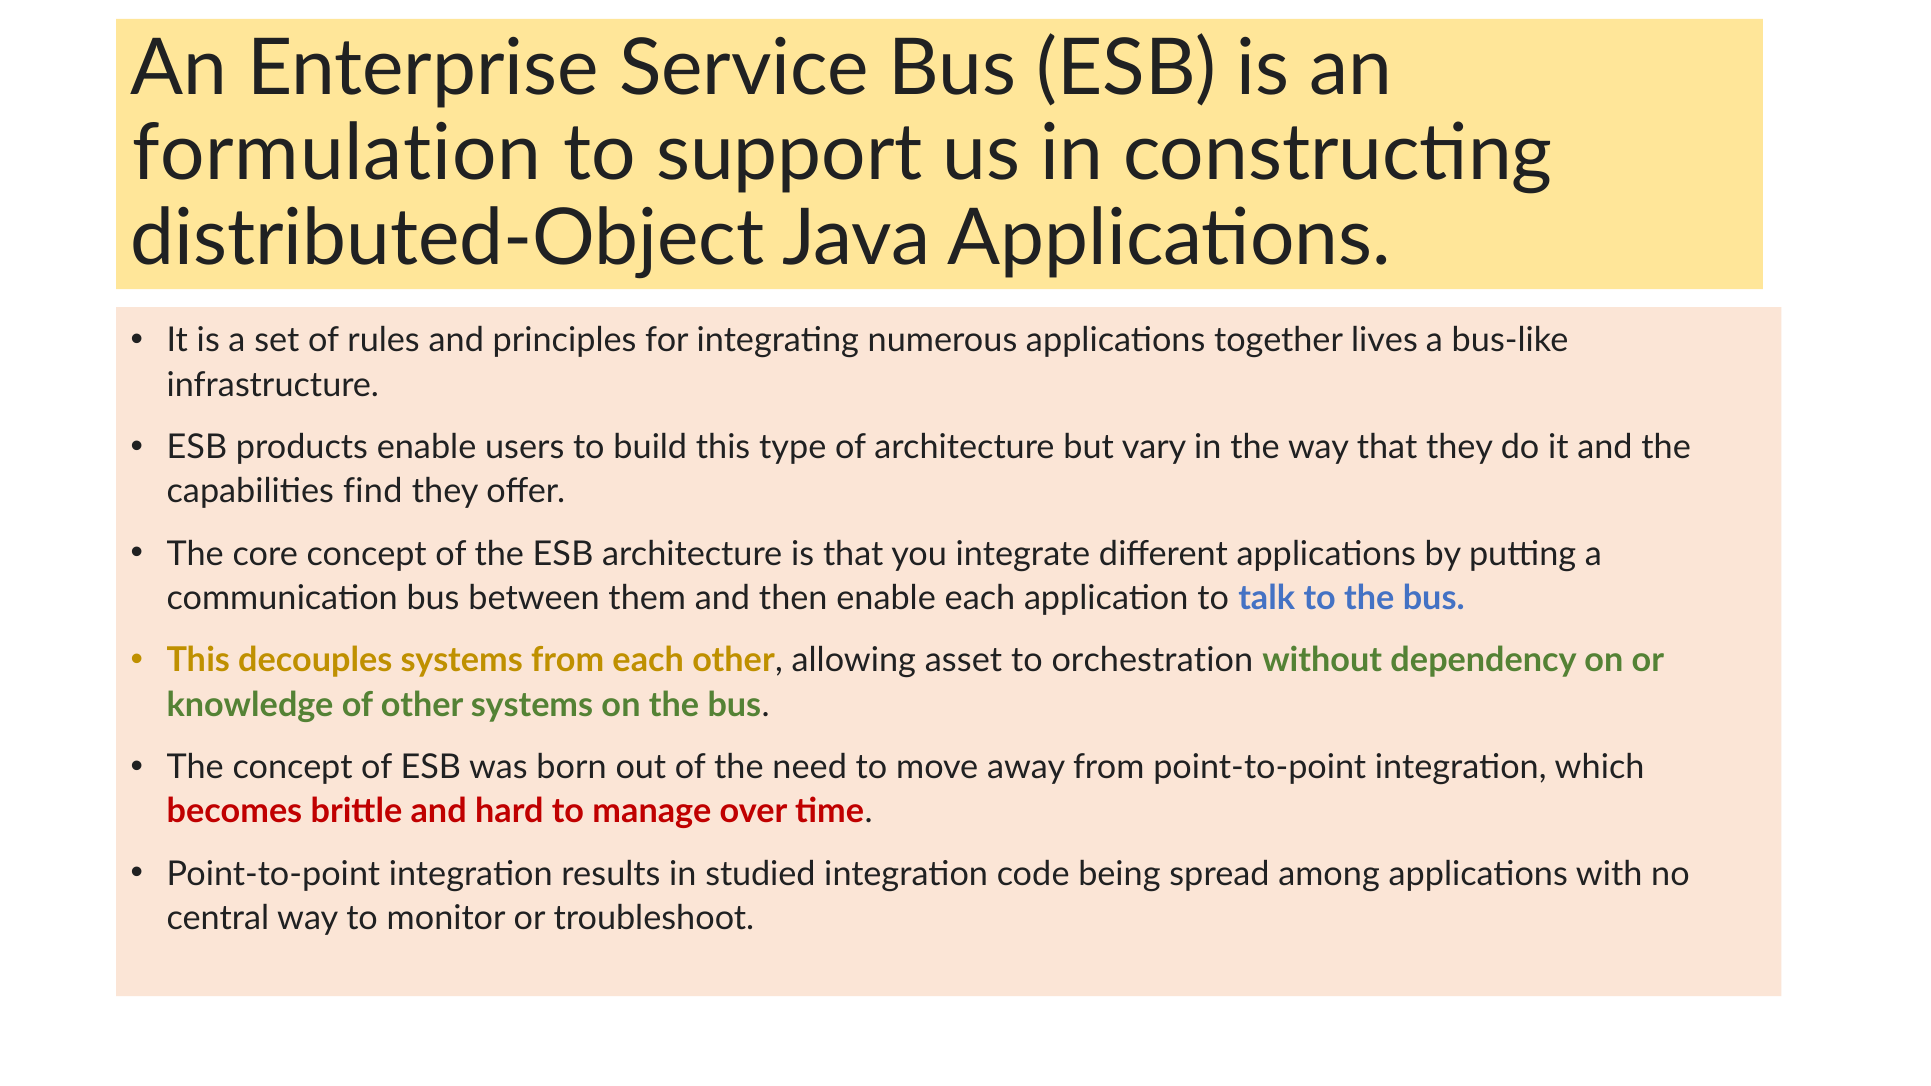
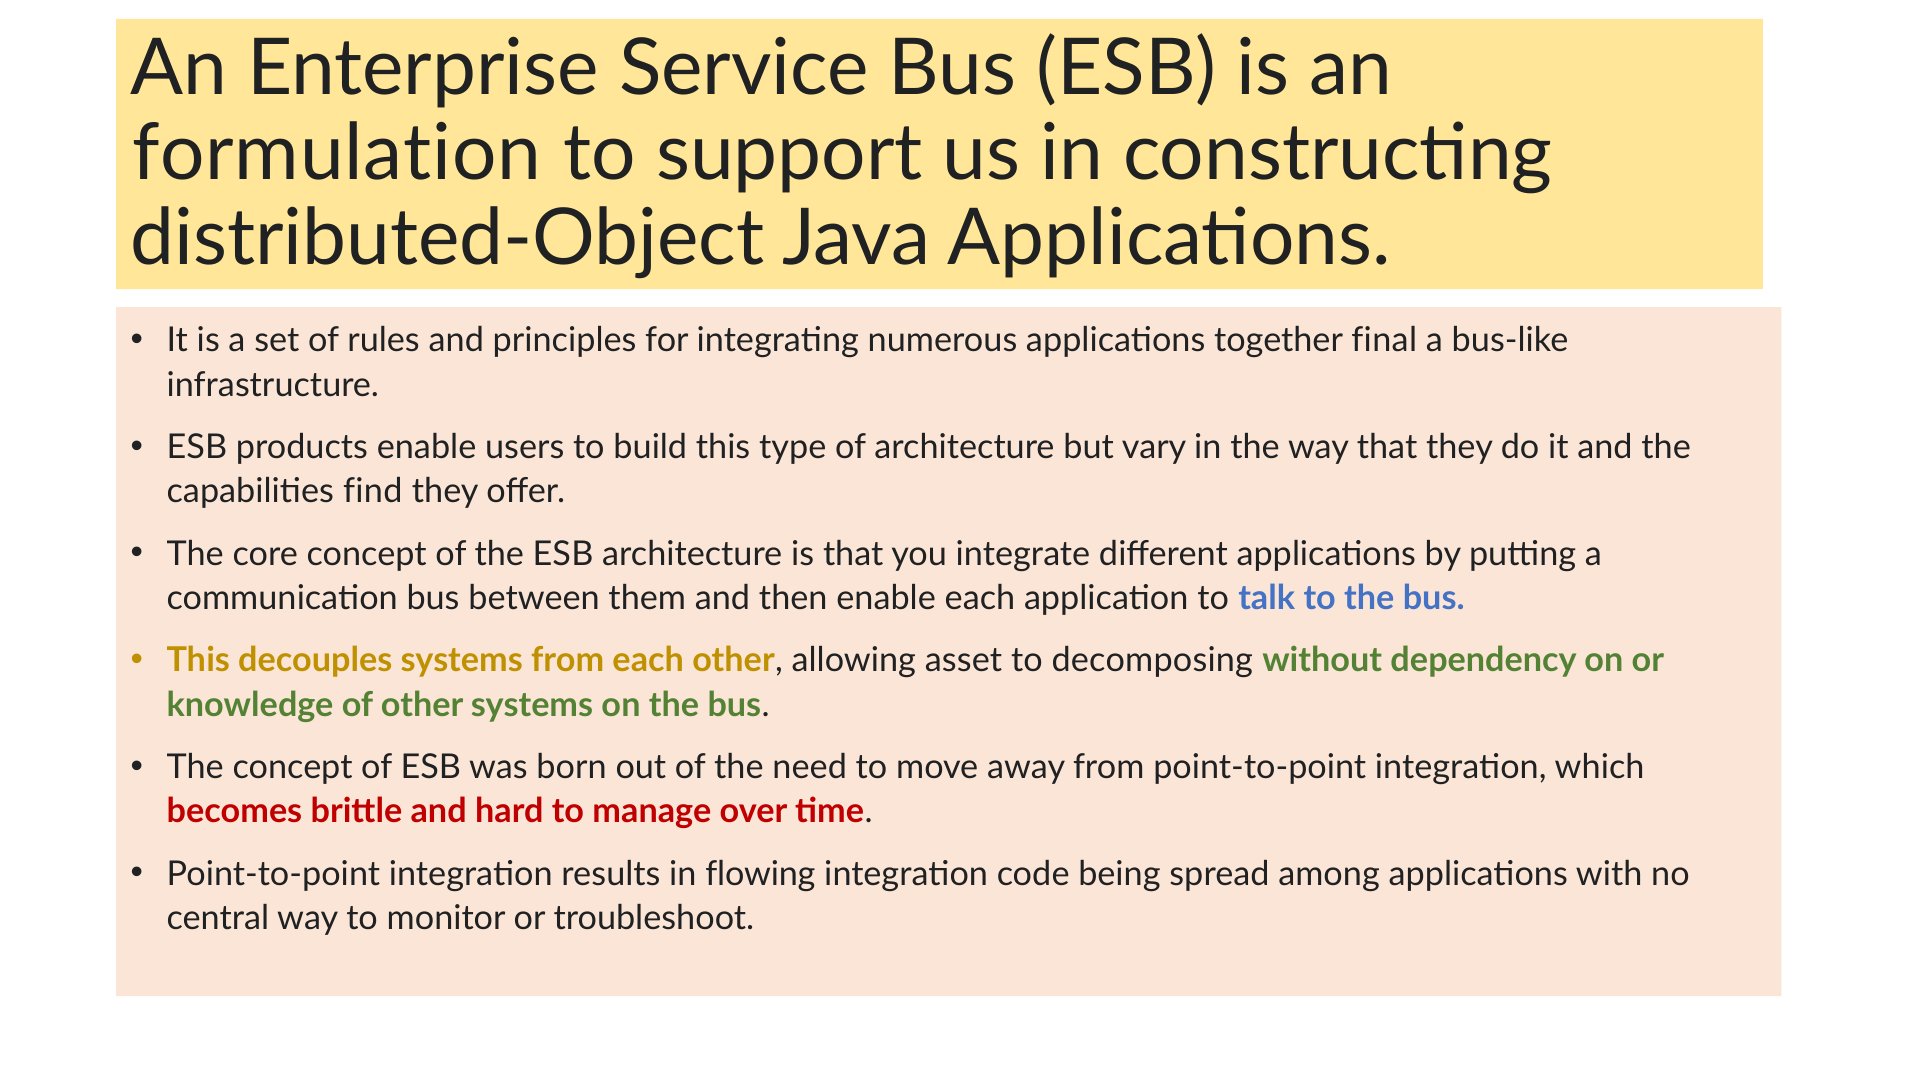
lives: lives -> final
orchestration: orchestration -> decomposing
studied: studied -> flowing
